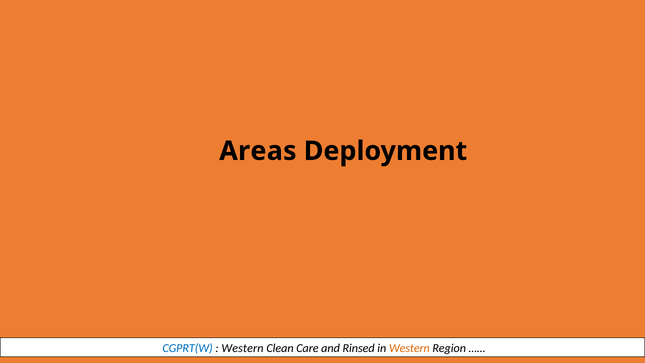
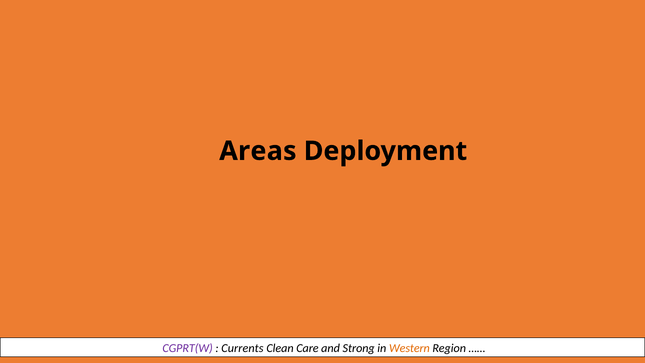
CGPRT(W colour: blue -> purple
Western at (242, 348): Western -> Currents
Rinsed: Rinsed -> Strong
